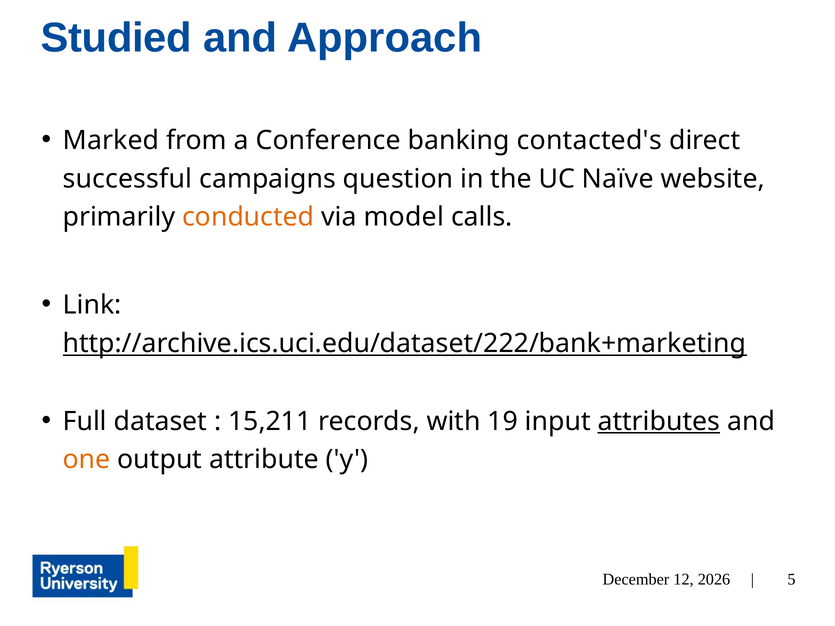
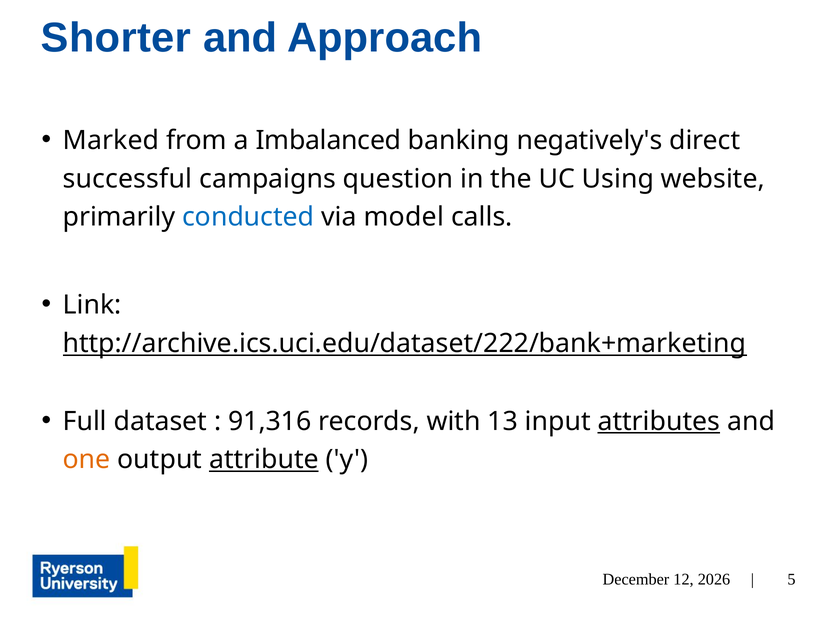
Studied: Studied -> Shorter
Conference: Conference -> Imbalanced
contacted's: contacted's -> negatively's
Naïve: Naïve -> Using
conducted colour: orange -> blue
15,211: 15,211 -> 91,316
19: 19 -> 13
attribute underline: none -> present
